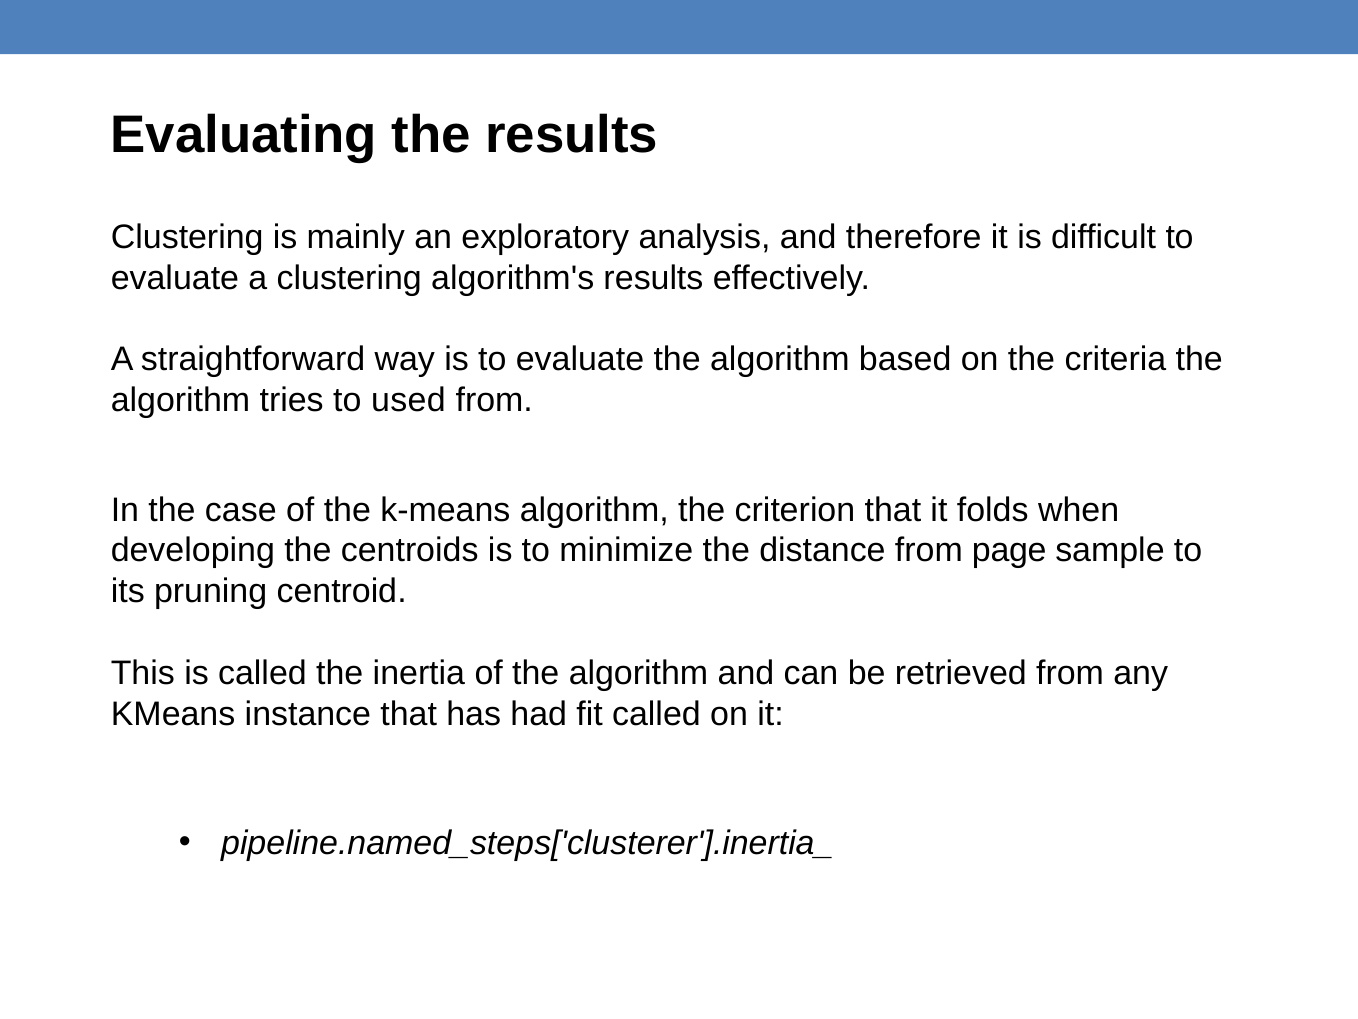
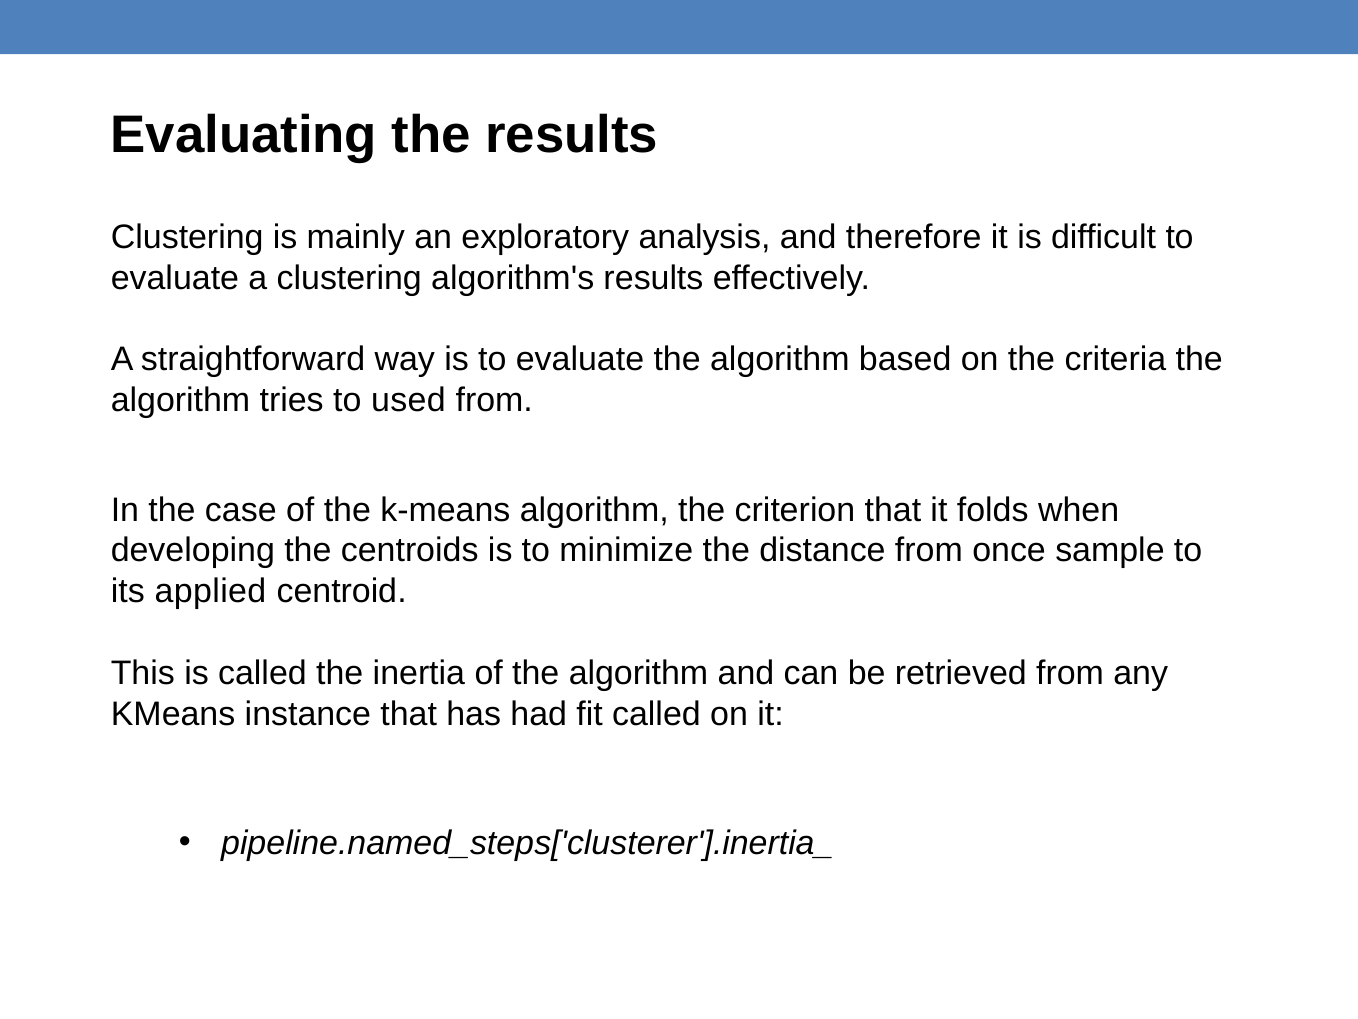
page: page -> once
pruning: pruning -> applied
